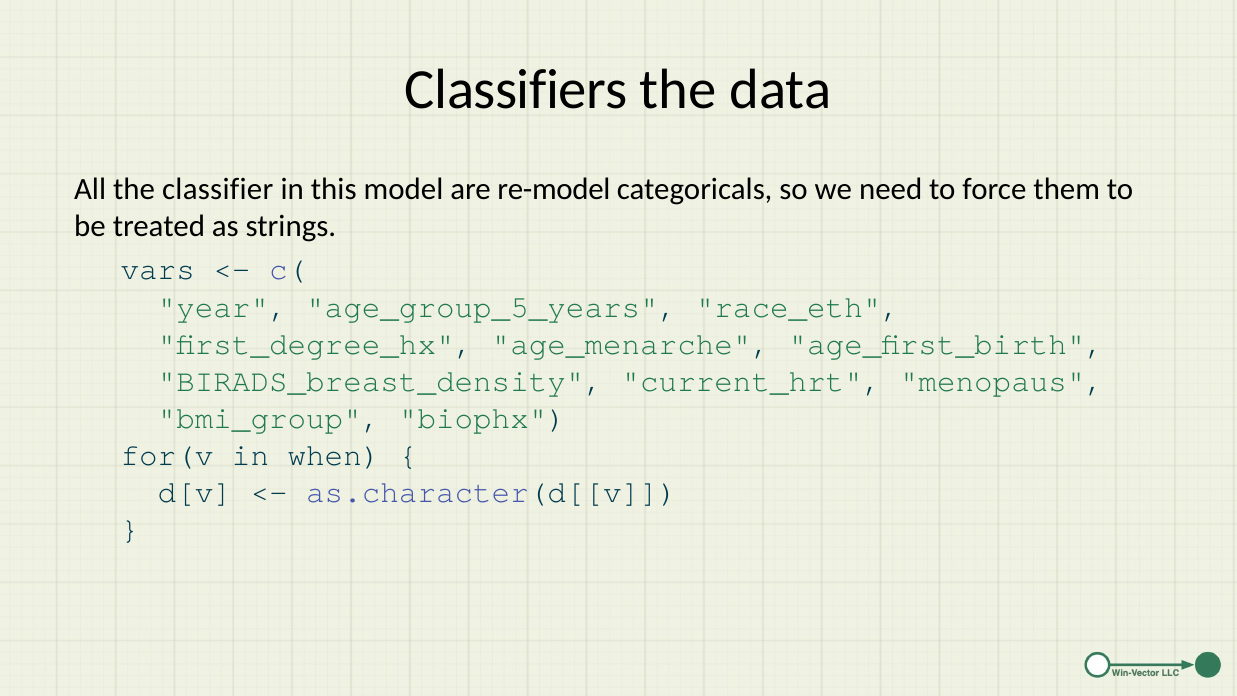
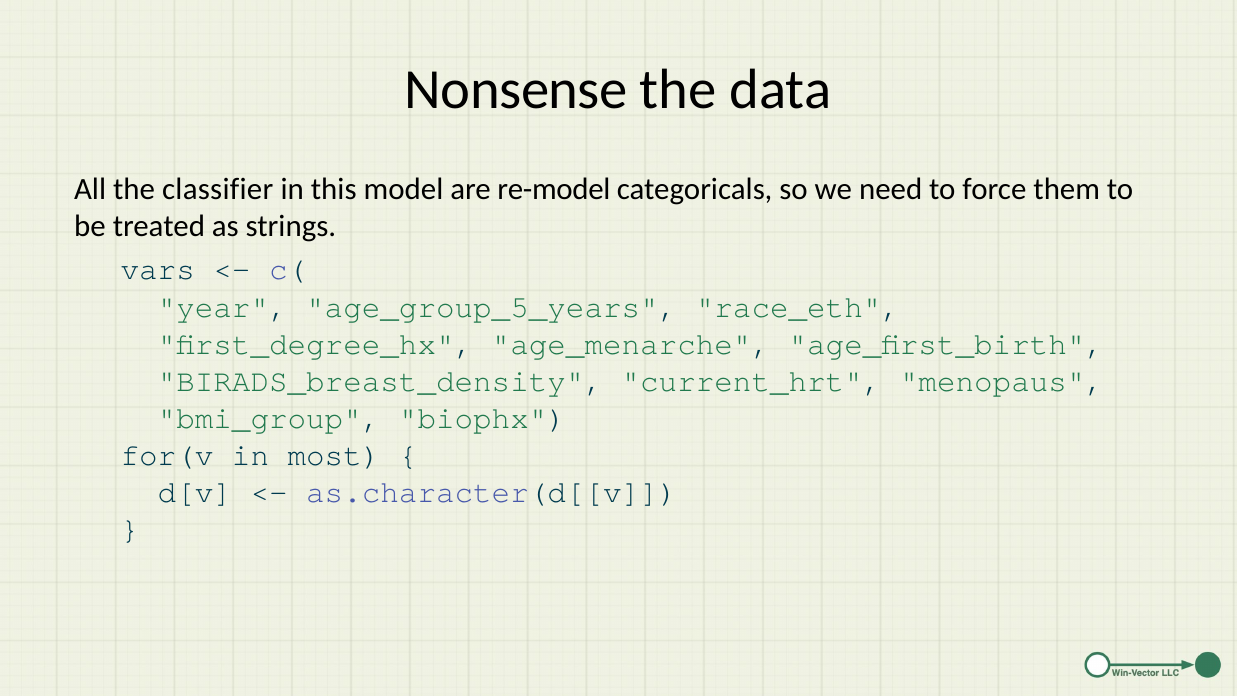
Classifiers: Classifiers -> Nonsense
when: when -> most
